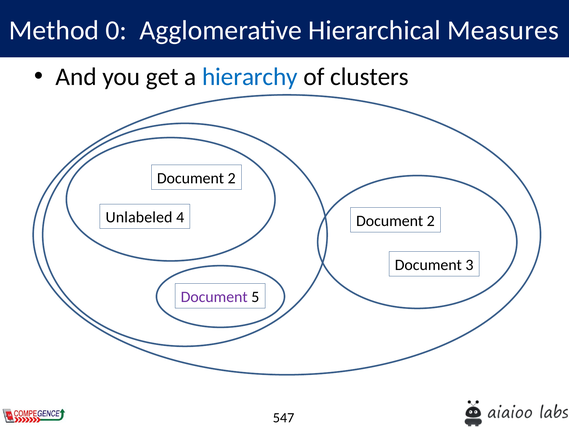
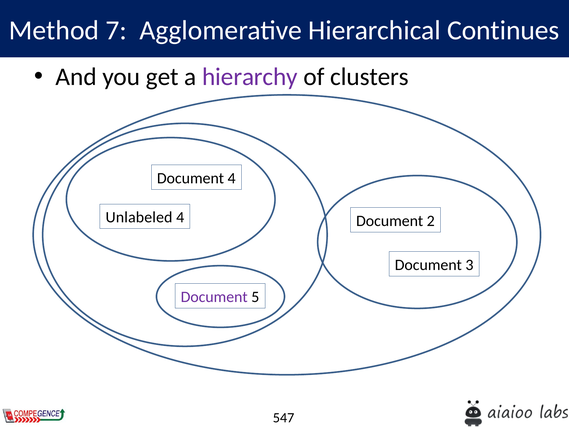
0: 0 -> 7
Measures: Measures -> Continues
hierarchy colour: blue -> purple
2 at (232, 178): 2 -> 4
